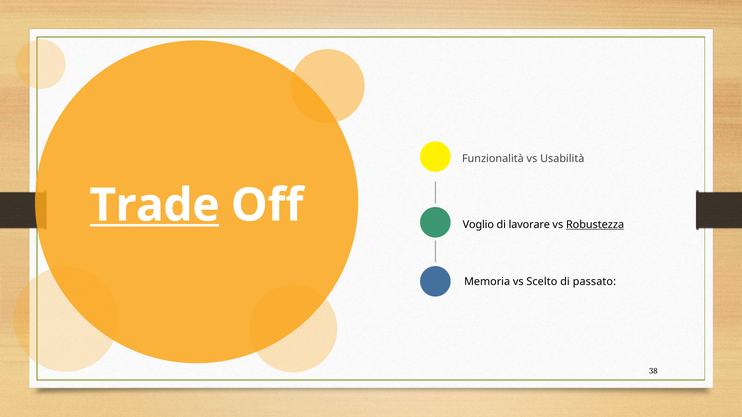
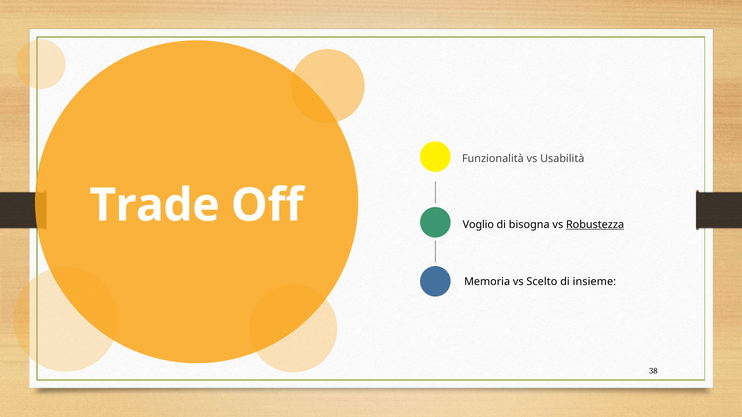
Trade underline: present -> none
lavorare: lavorare -> bisogna
passato: passato -> insieme
